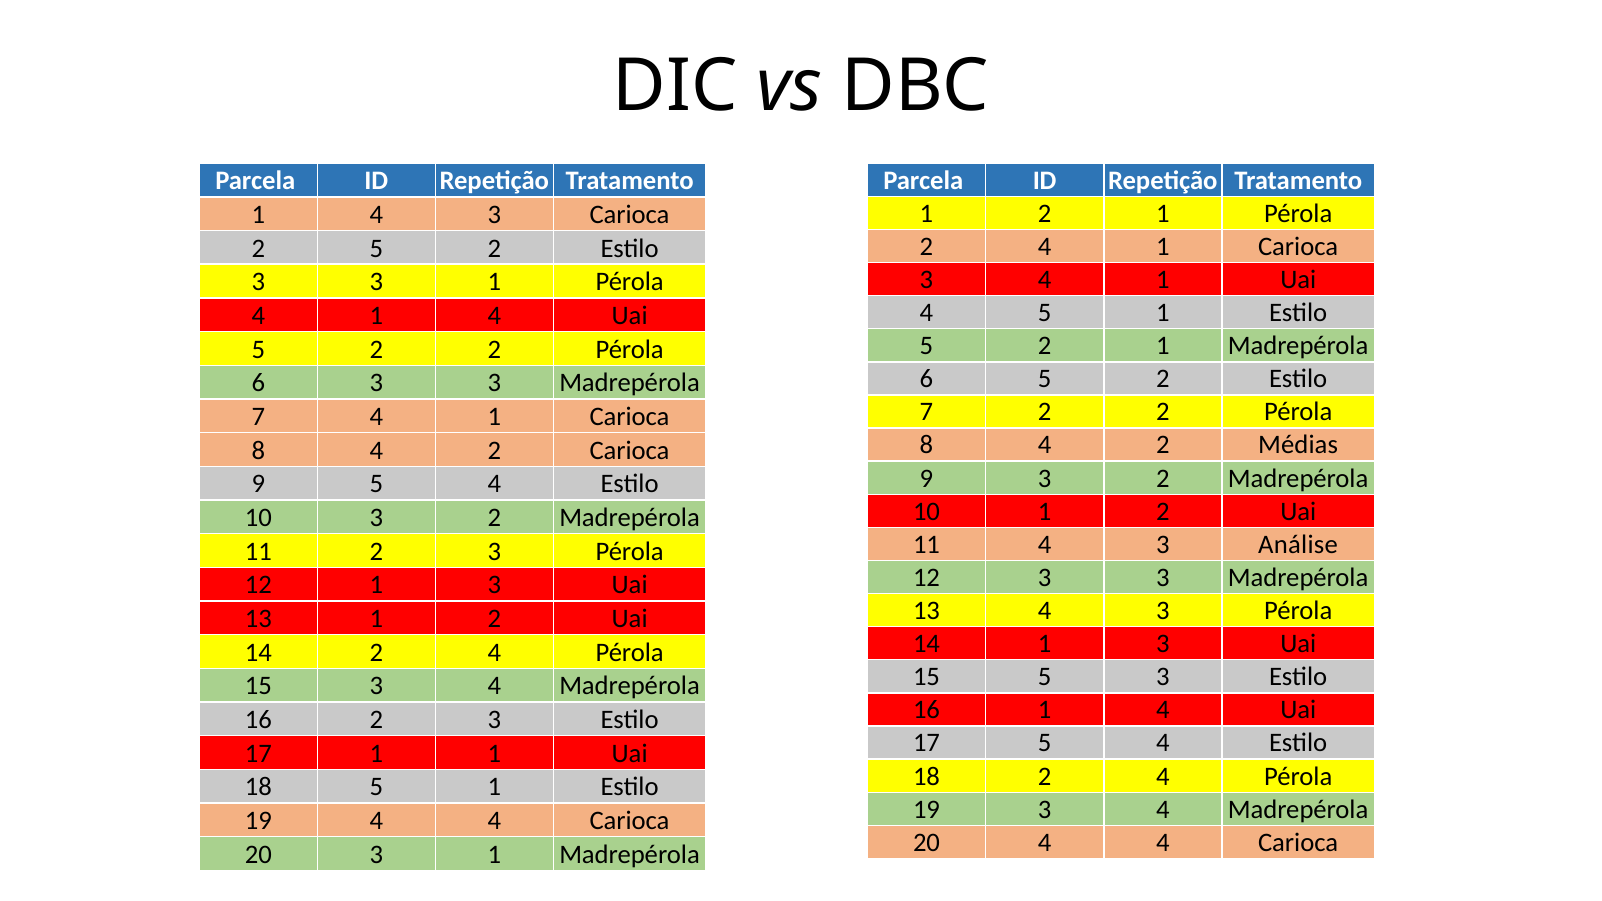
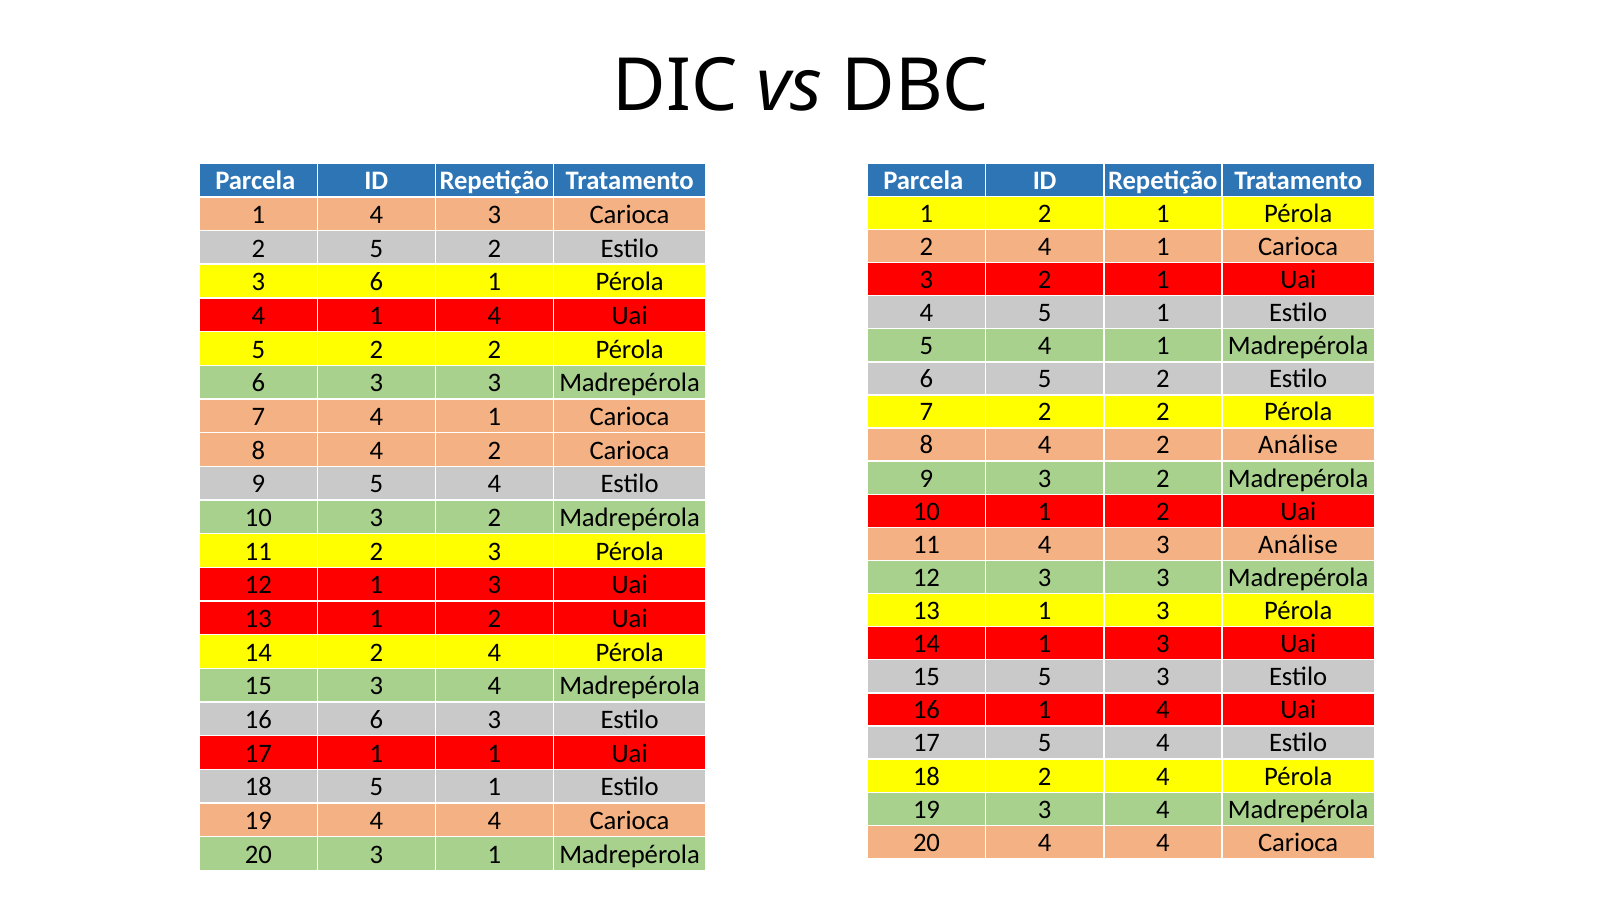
4 at (1045, 280): 4 -> 2
3 at (376, 282): 3 -> 6
2 at (1045, 346): 2 -> 4
2 Médias: Médias -> Análise
4 at (1045, 611): 4 -> 1
16 2: 2 -> 6
